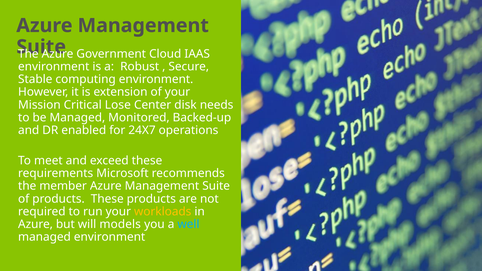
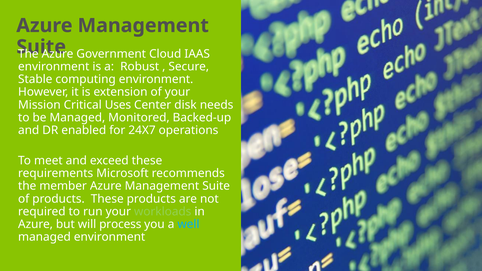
Lose: Lose -> Uses
workloads colour: yellow -> light green
models: models -> process
